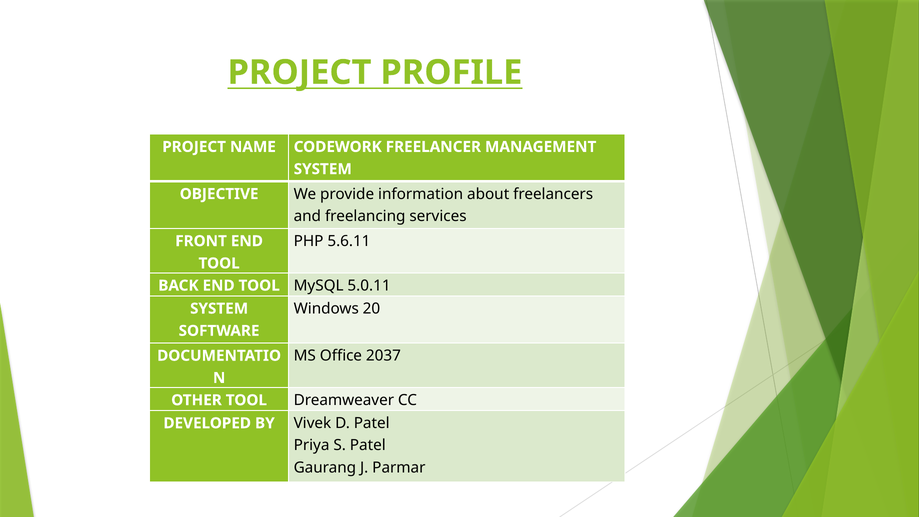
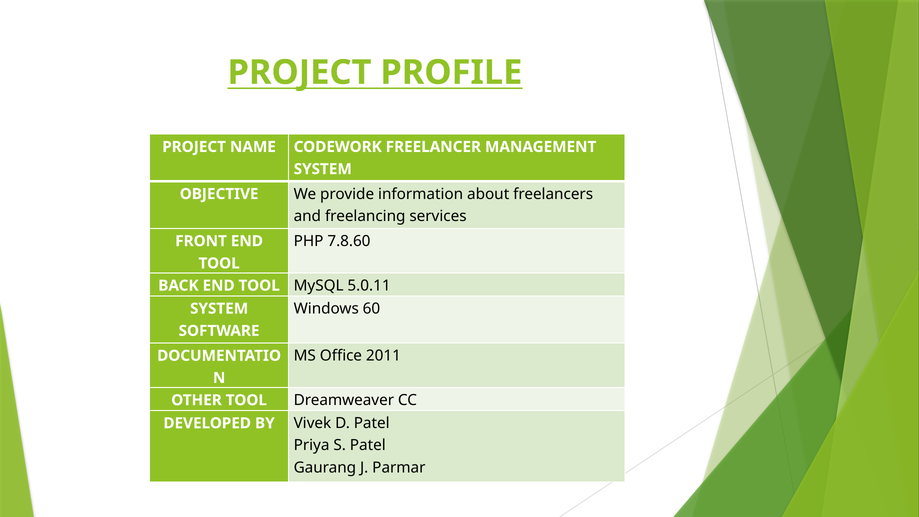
5.6.11: 5.6.11 -> 7.8.60
20: 20 -> 60
2037: 2037 -> 2011
